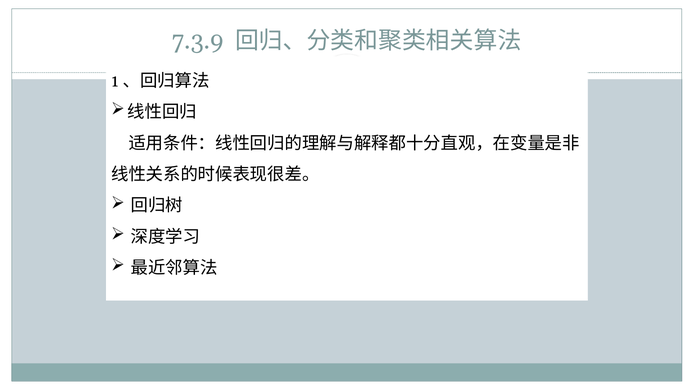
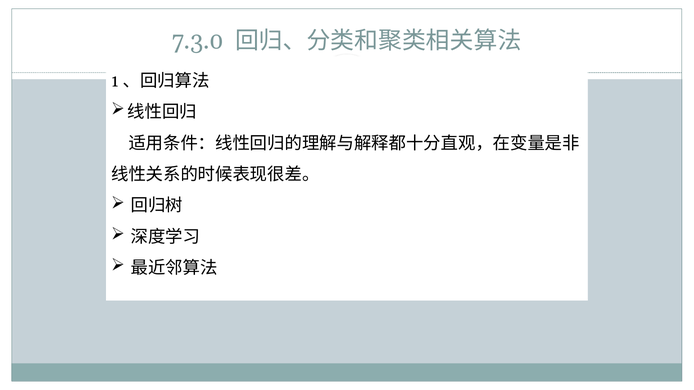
7.3.9: 7.3.9 -> 7.3.0
